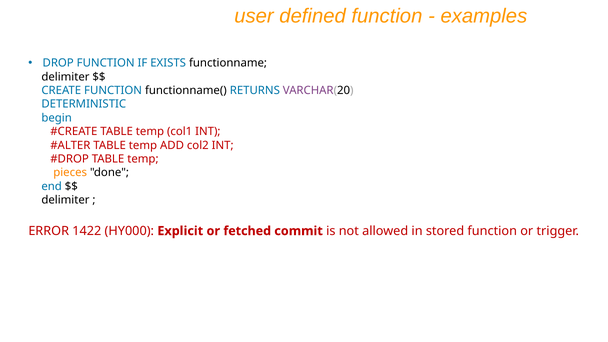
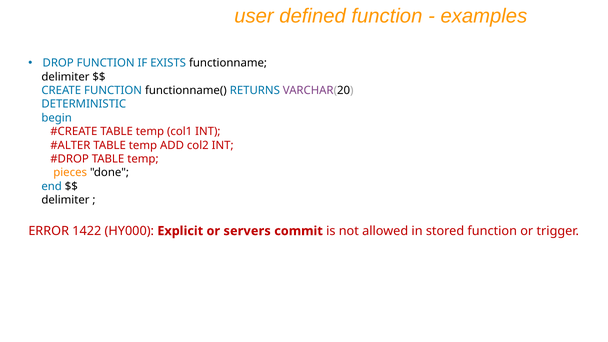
fetched: fetched -> servers
